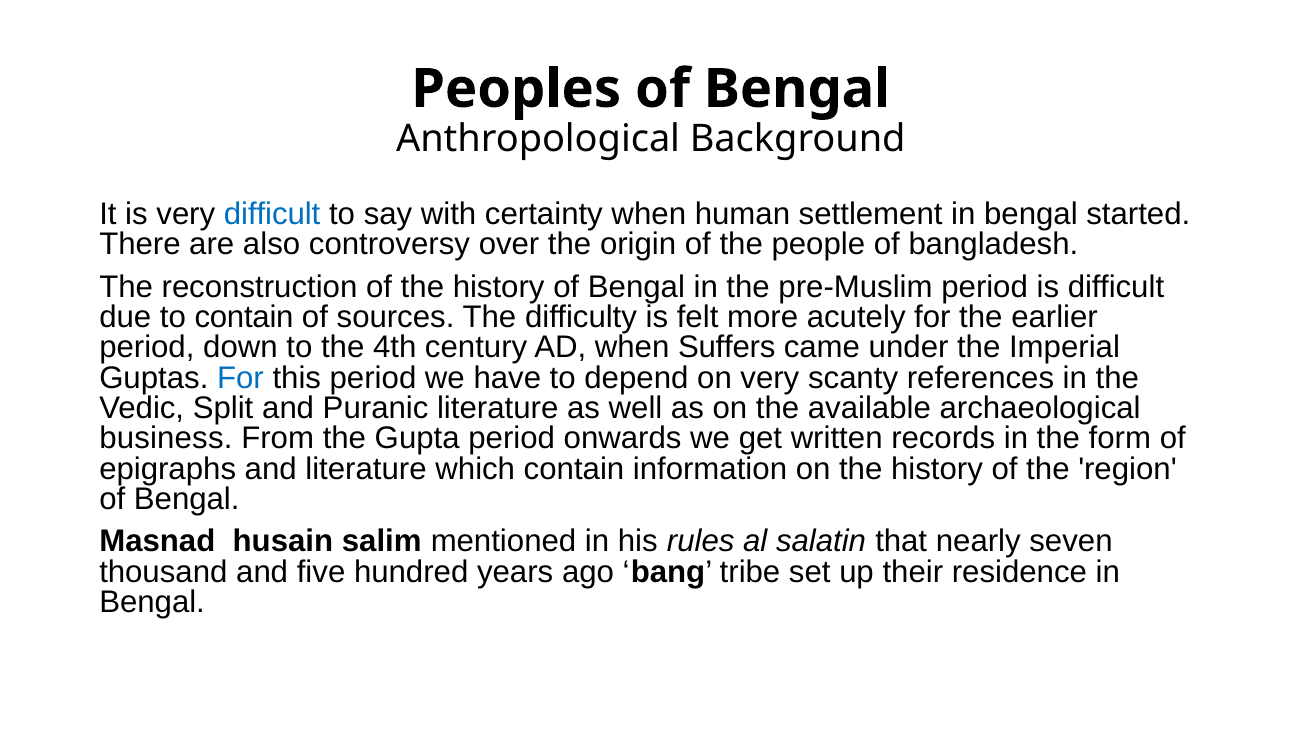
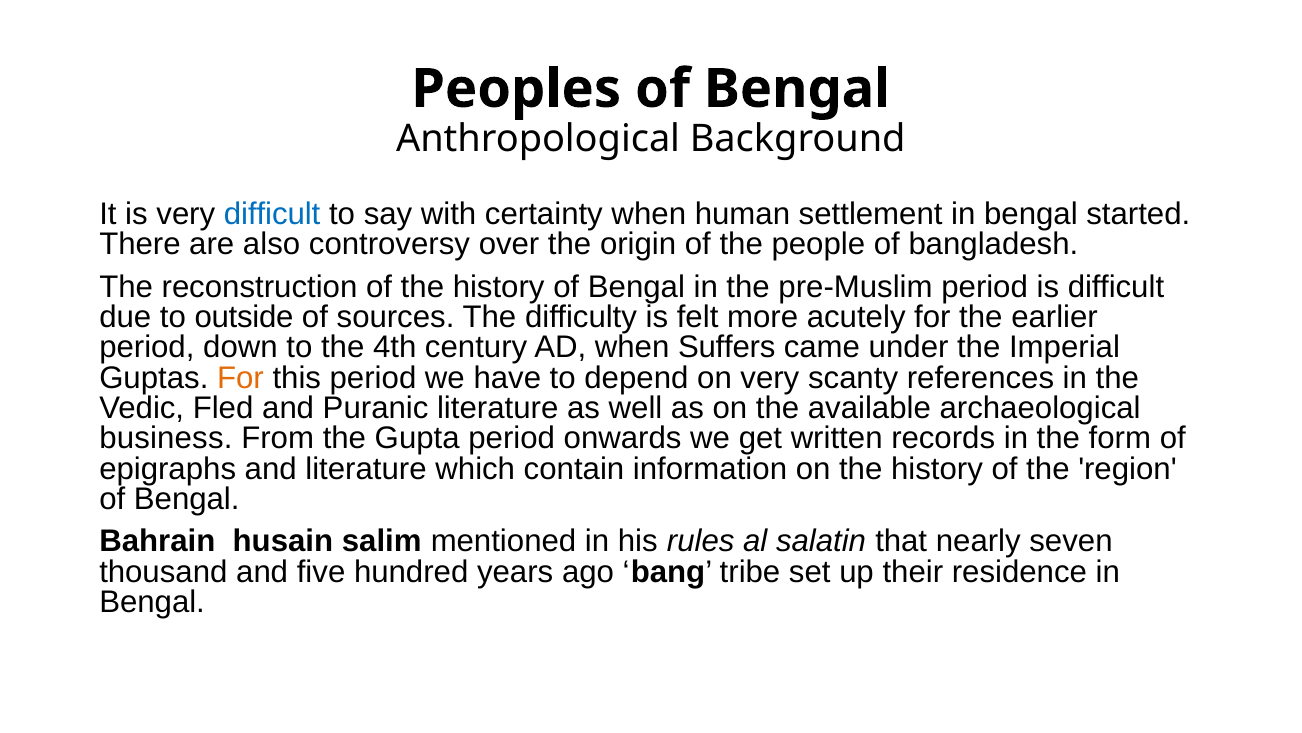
to contain: contain -> outside
For at (240, 377) colour: blue -> orange
Split: Split -> Fled
Masnad: Masnad -> Bahrain
